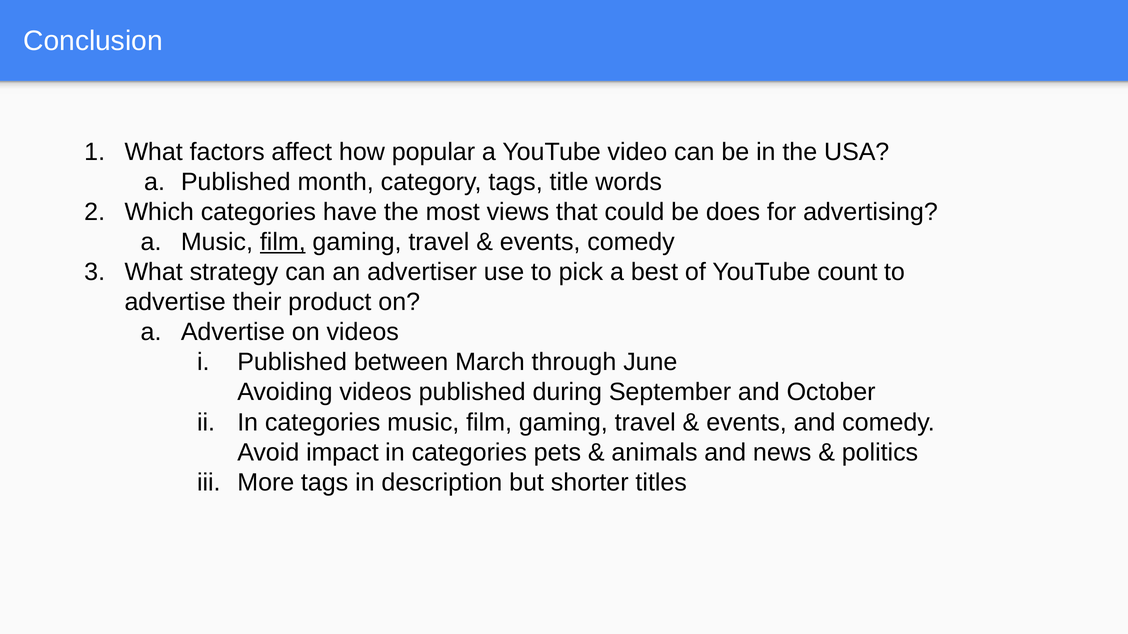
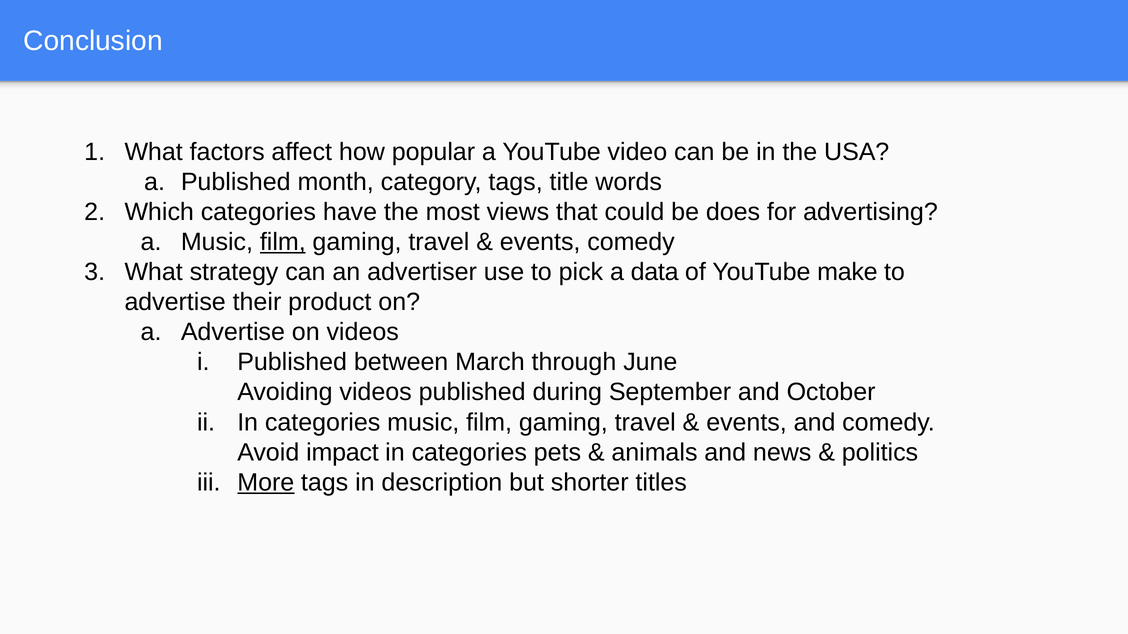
best: best -> data
count: count -> make
More underline: none -> present
